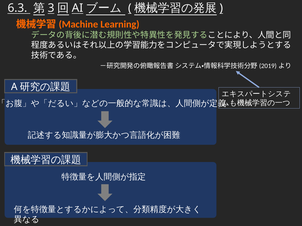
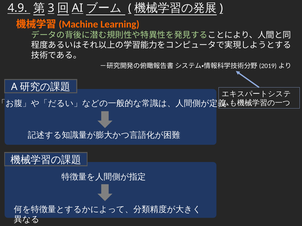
6.3: 6.3 -> 4.9
